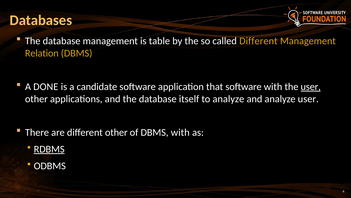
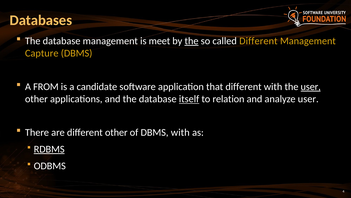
table: table -> meet
the at (192, 41) underline: none -> present
Relation: Relation -> Capture
DONE: DONE -> FROM
that software: software -> different
itself underline: none -> present
to analyze: analyze -> relation
